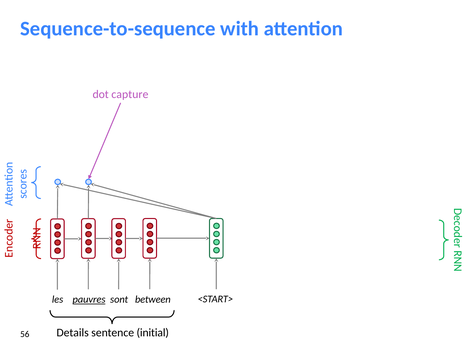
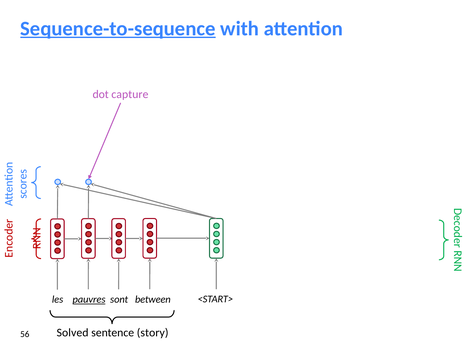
Sequence-to-sequence underline: none -> present
Details: Details -> Solved
initial: initial -> story
